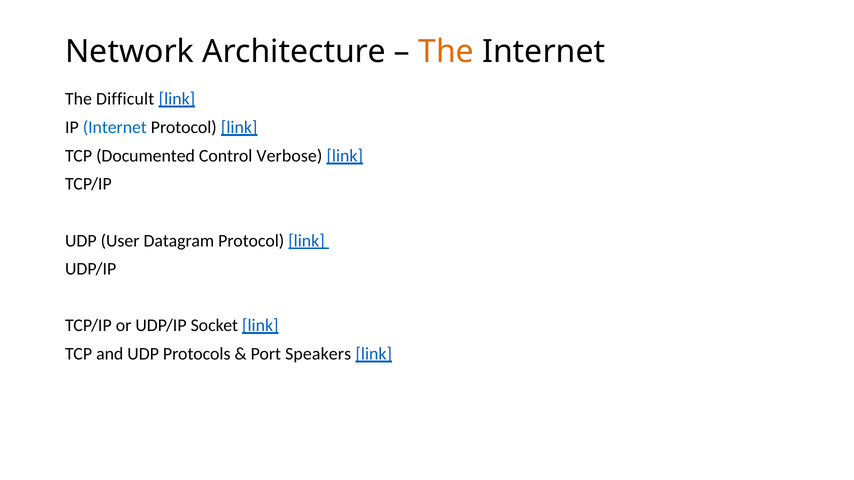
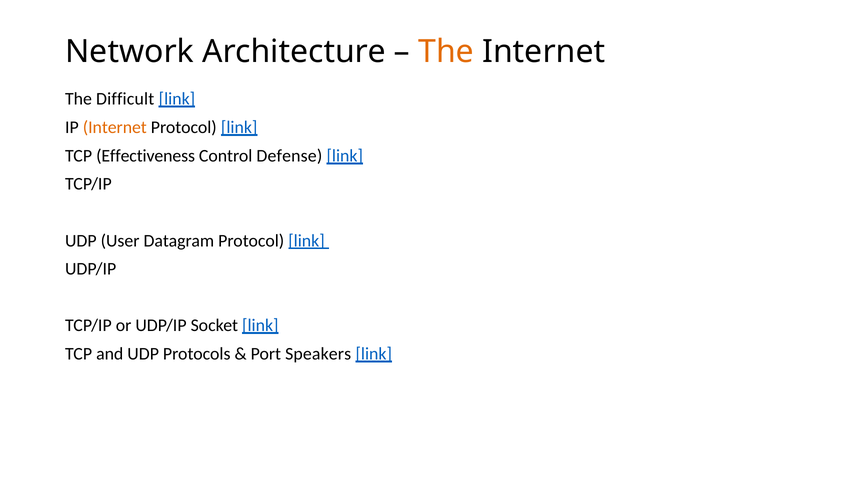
Internet at (115, 127) colour: blue -> orange
Documented: Documented -> Effectiveness
Verbose: Verbose -> Defense
